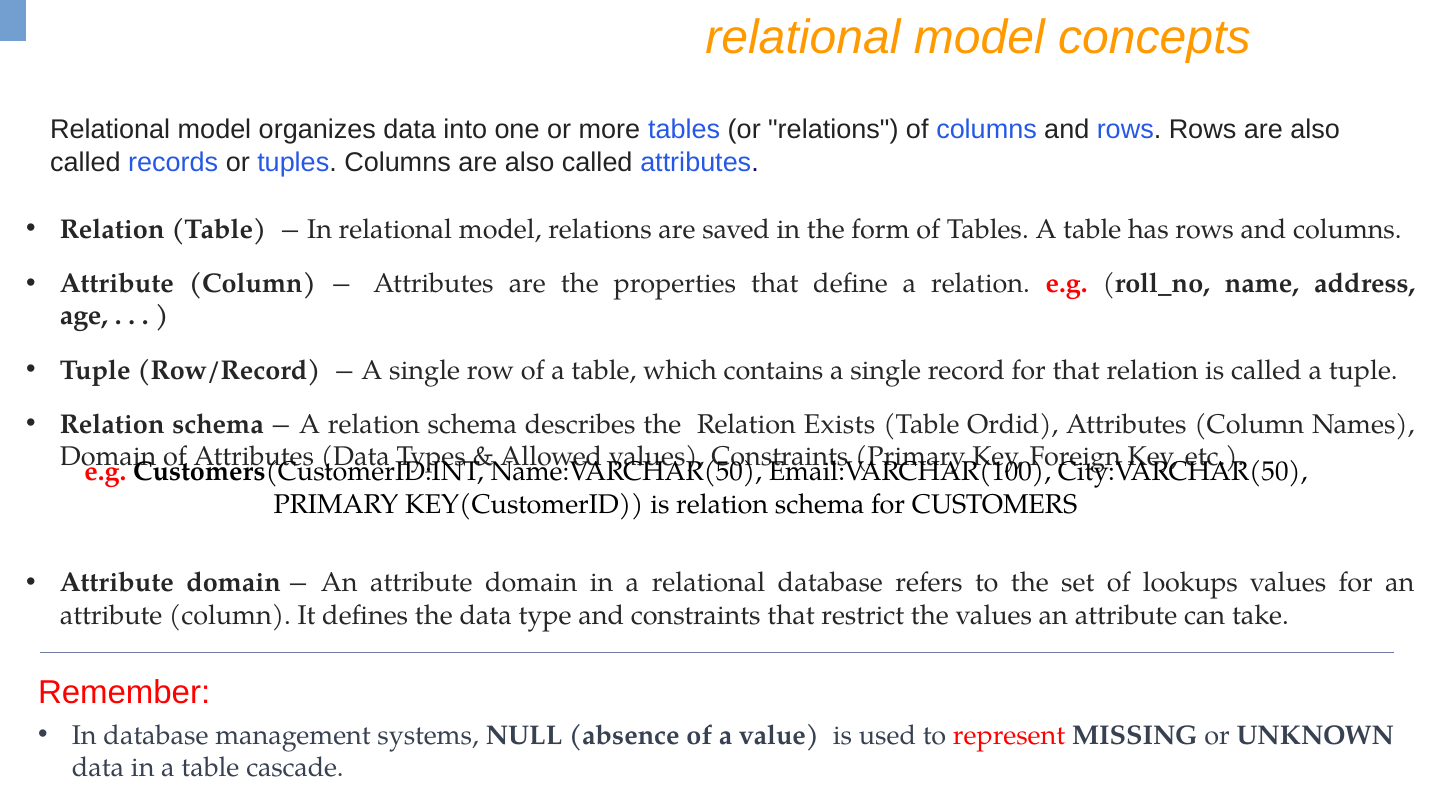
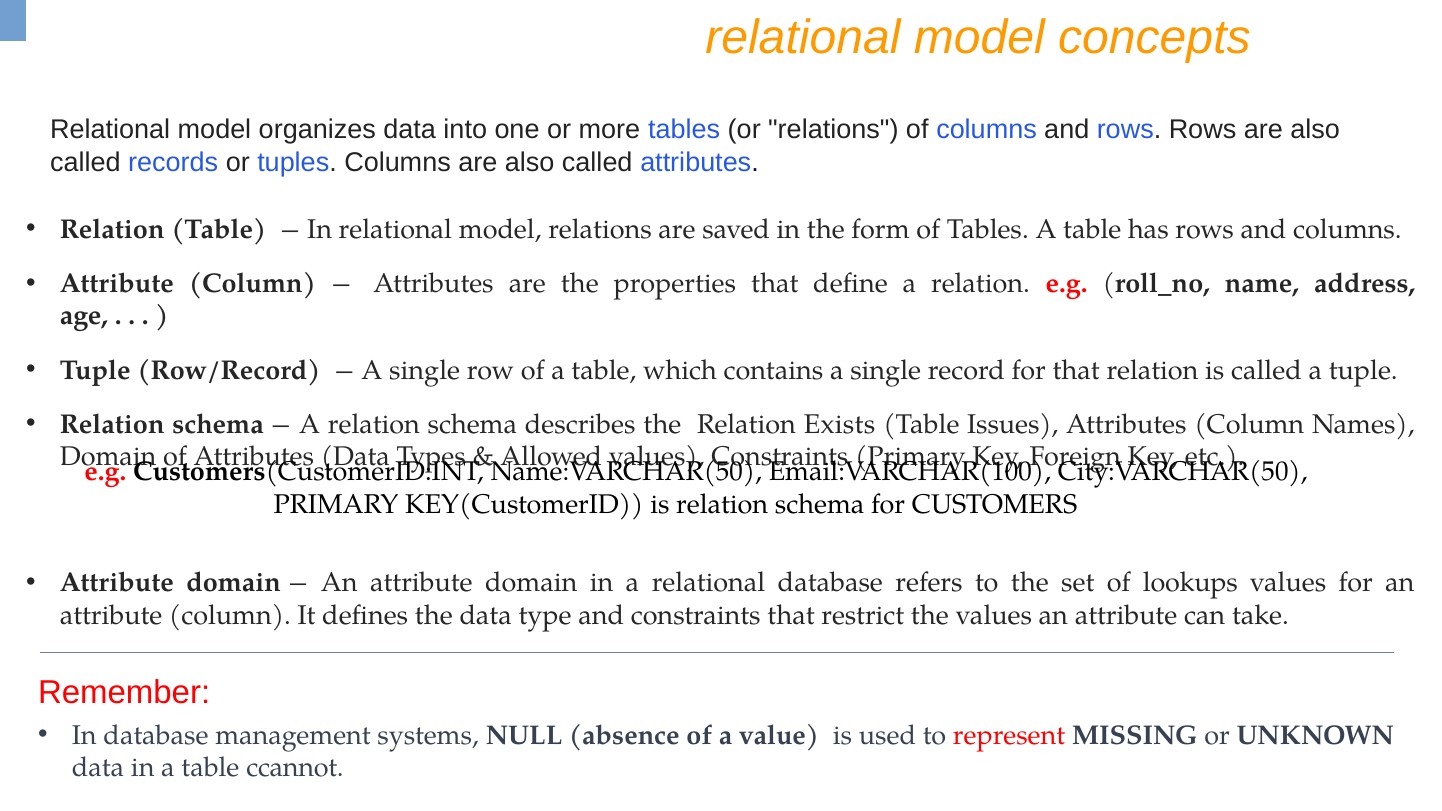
Ordid: Ordid -> Issues
cascade: cascade -> ccannot
